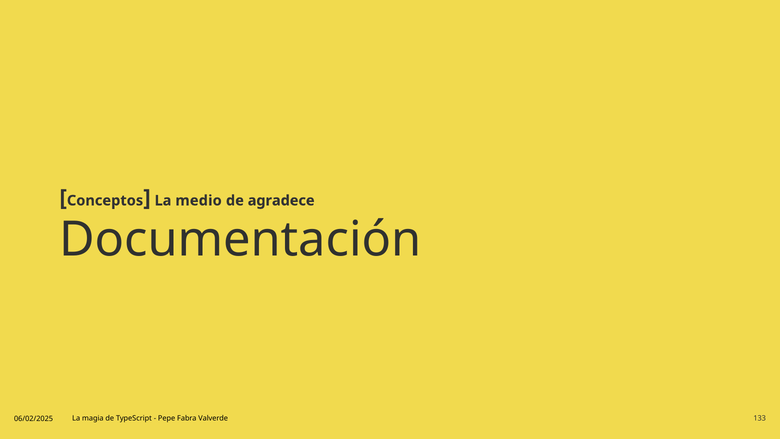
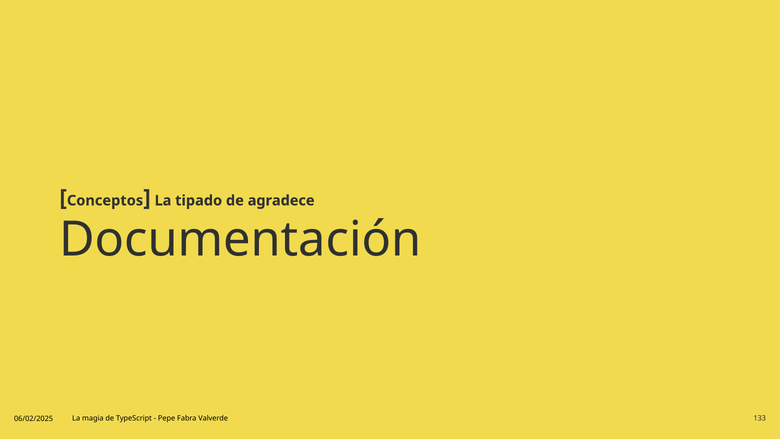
medio: medio -> tipado
